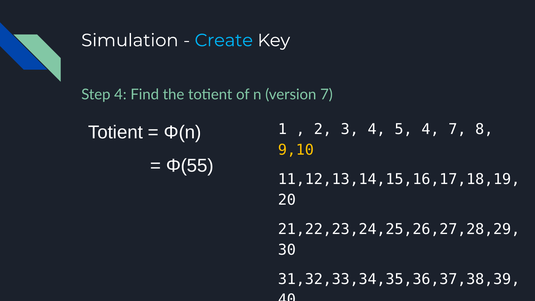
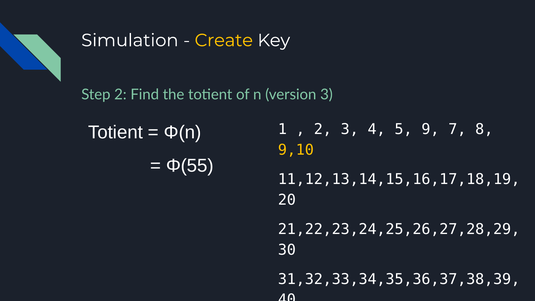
Create colour: light blue -> yellow
Step 4: 4 -> 2
version 7: 7 -> 3
5 4: 4 -> 9
